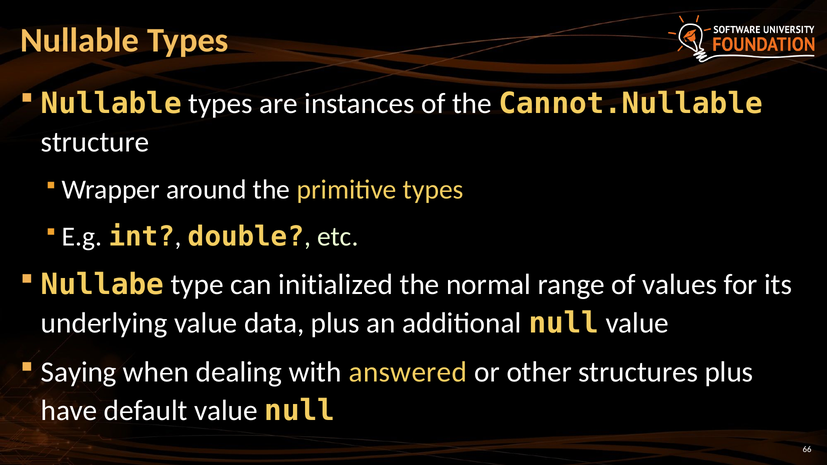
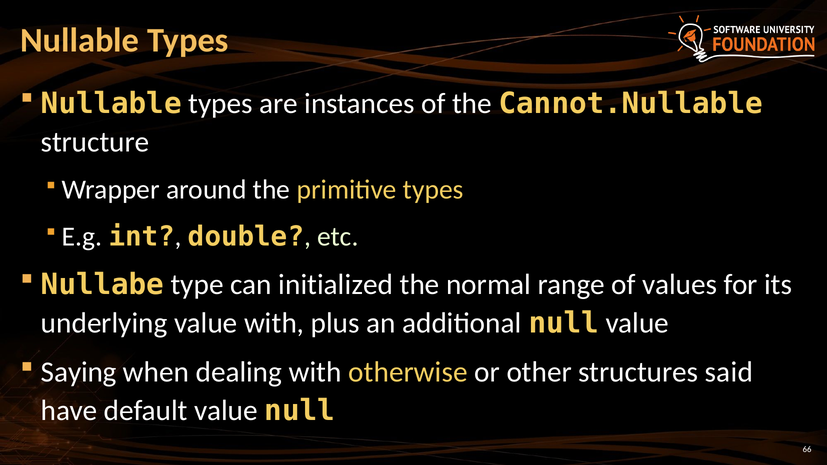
value data: data -> with
answered: answered -> otherwise
structures plus: plus -> said
